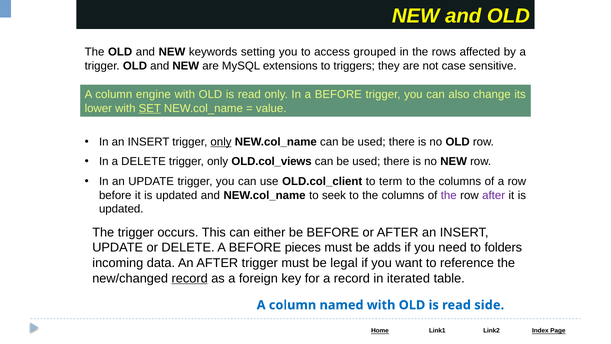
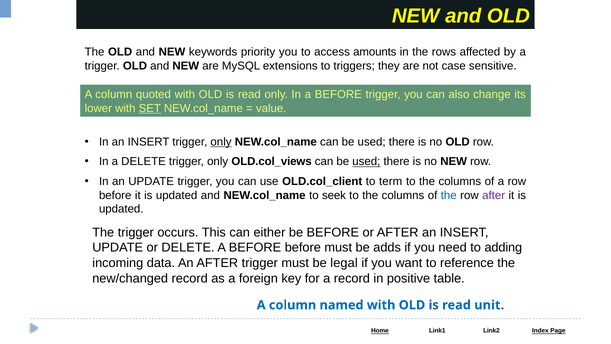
setting: setting -> priority
grouped: grouped -> amounts
engine: engine -> quoted
used at (366, 162) underline: none -> present
the at (449, 195) colour: purple -> blue
BEFORE pieces: pieces -> before
folders: folders -> adding
record at (190, 278) underline: present -> none
iterated: iterated -> positive
side: side -> unit
